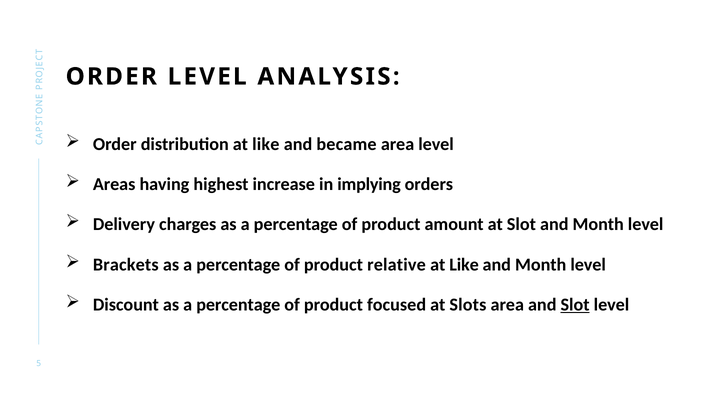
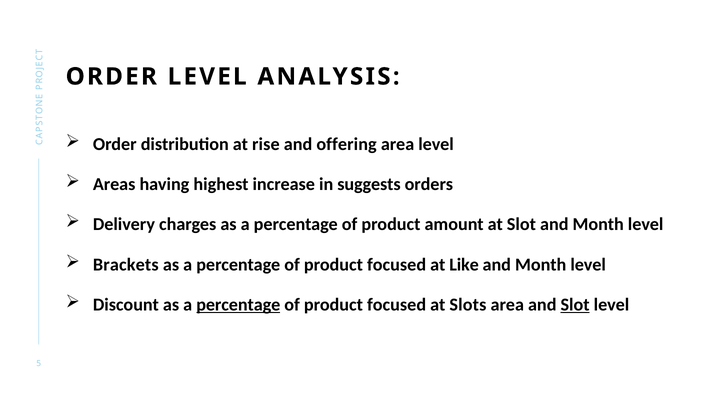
distribution at like: like -> rise
became: became -> offering
implying: implying -> suggests
relative at (397, 265): relative -> focused
percentage at (238, 305) underline: none -> present
